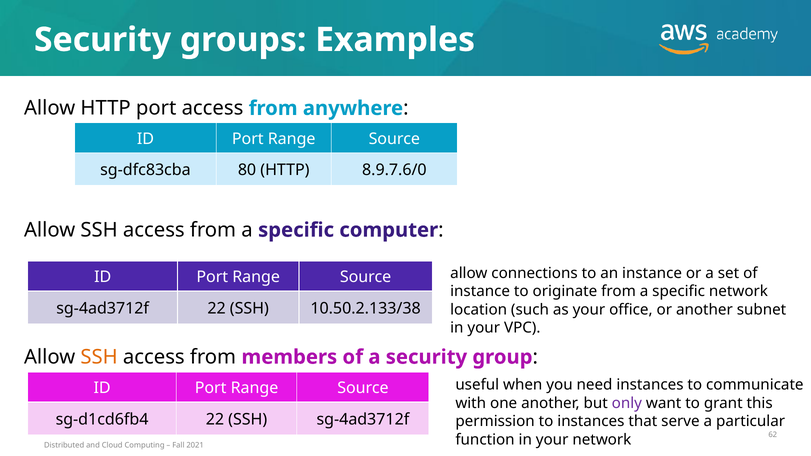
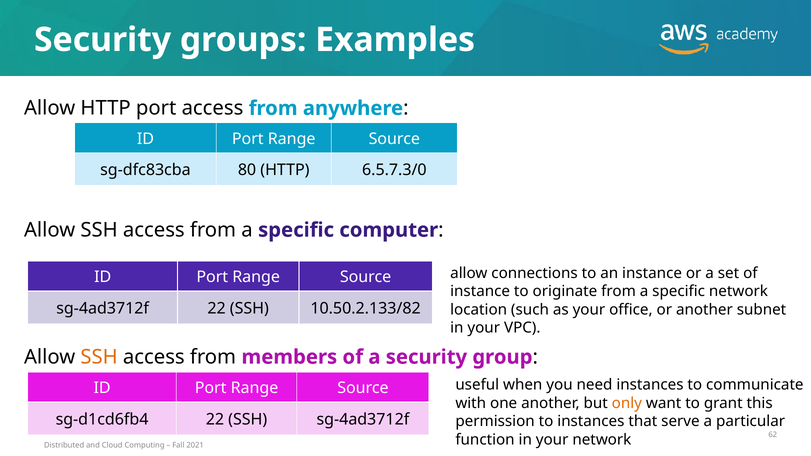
8.9.7.6/0: 8.9.7.6/0 -> 6.5.7.3/0
10.50.2.133/38: 10.50.2.133/38 -> 10.50.2.133/82
only colour: purple -> orange
